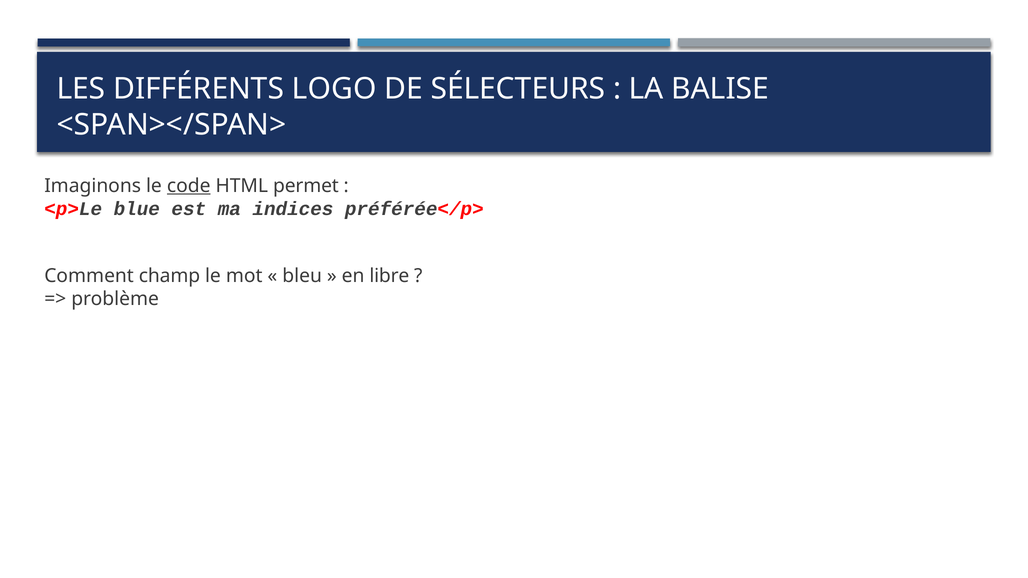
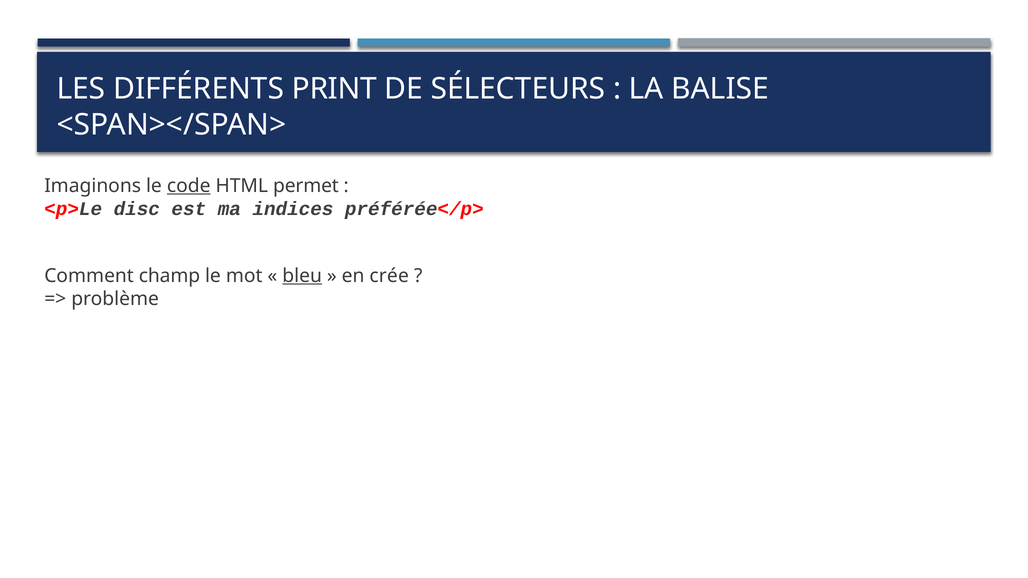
LOGO: LOGO -> PRINT
blue: blue -> disc
bleu underline: none -> present
libre: libre -> crée
